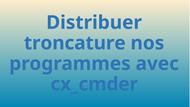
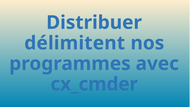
troncature: troncature -> délimitent
